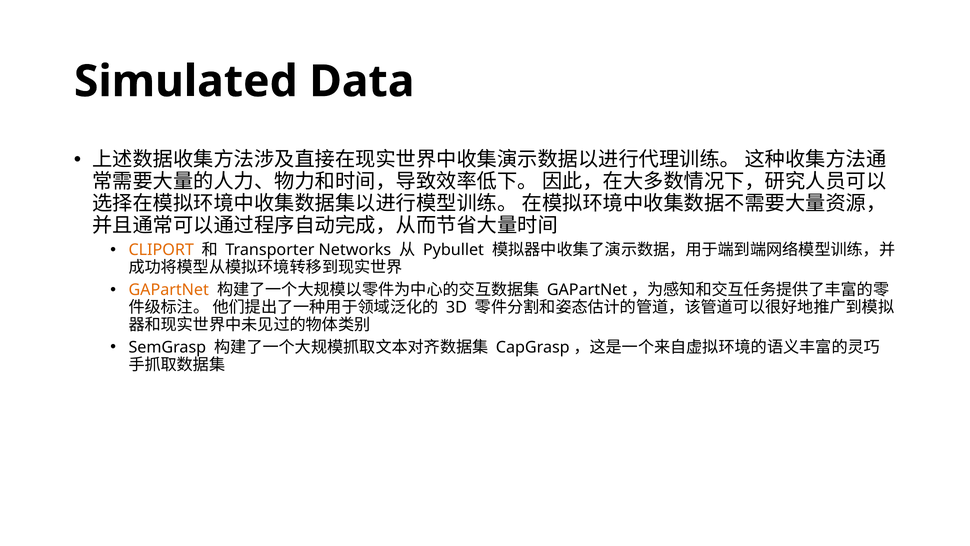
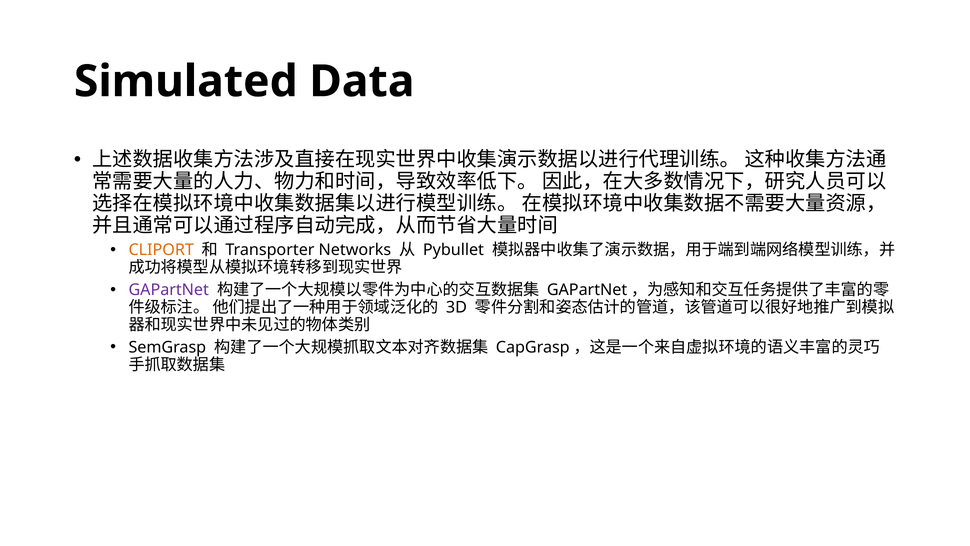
GAPartNet colour: orange -> purple
